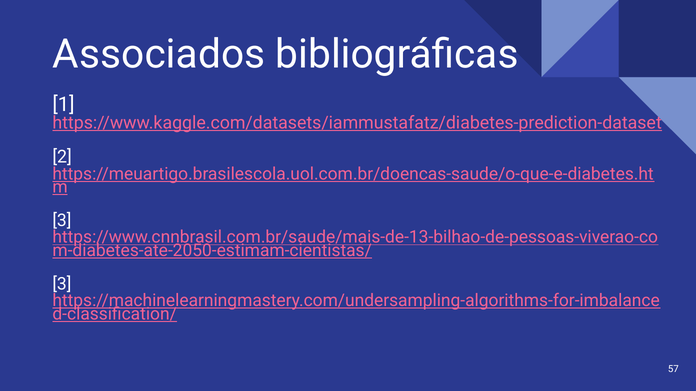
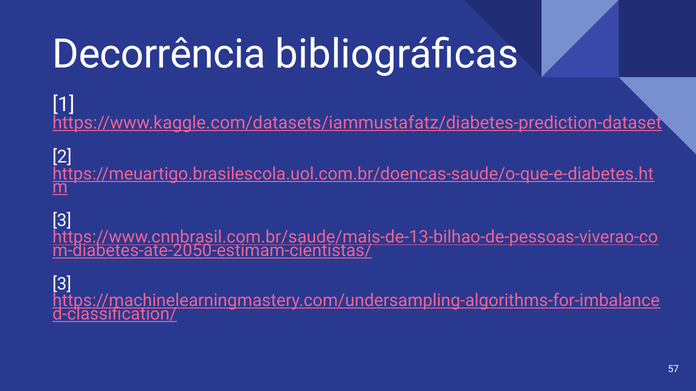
Associados: Associados -> Decorrência
